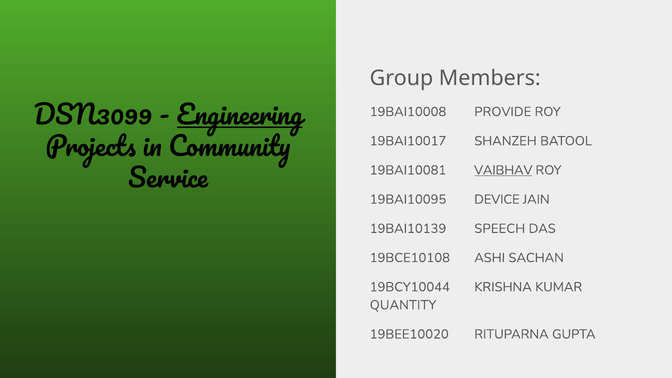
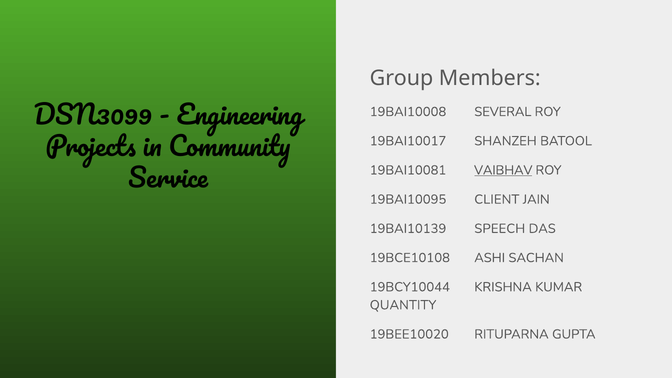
PROVIDE: PROVIDE -> SEVERAL
Engineering underline: present -> none
DEVICE: DEVICE -> CLIENT
